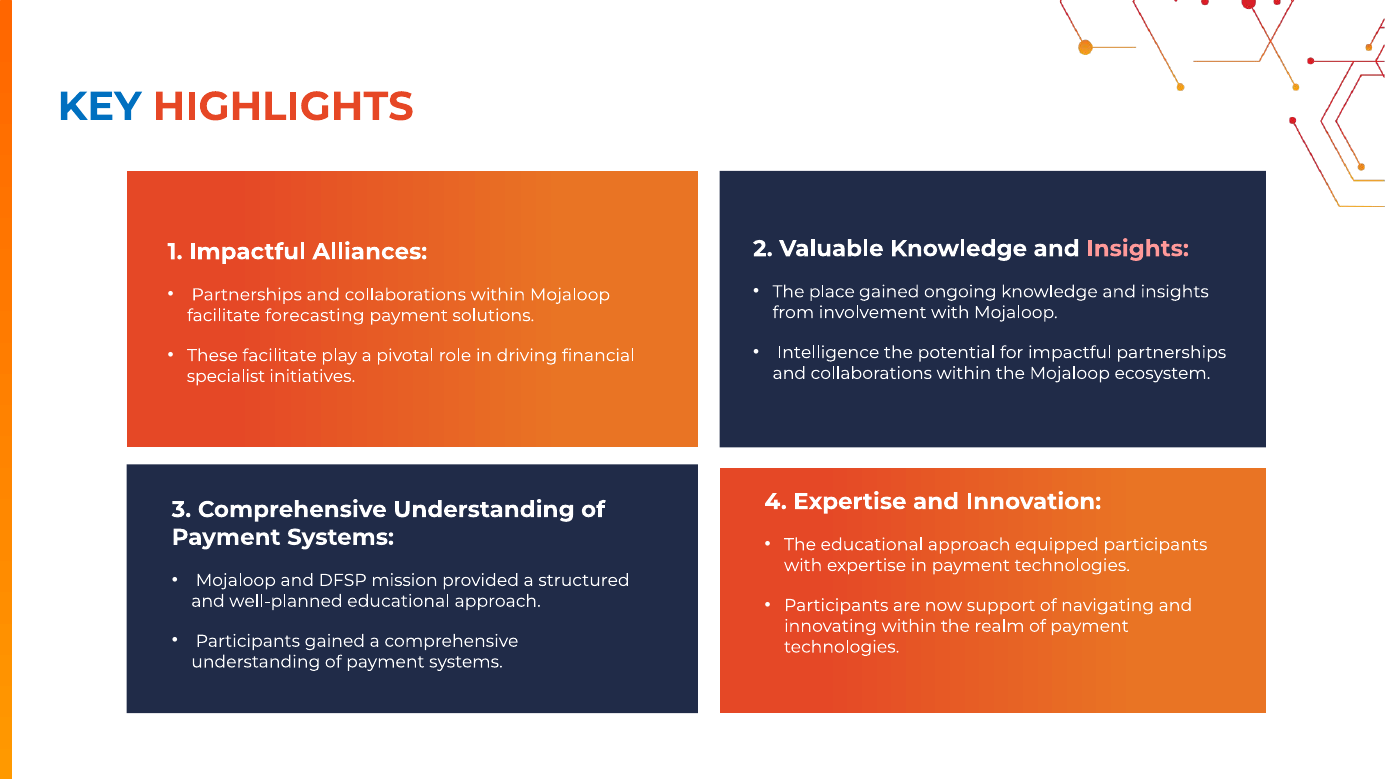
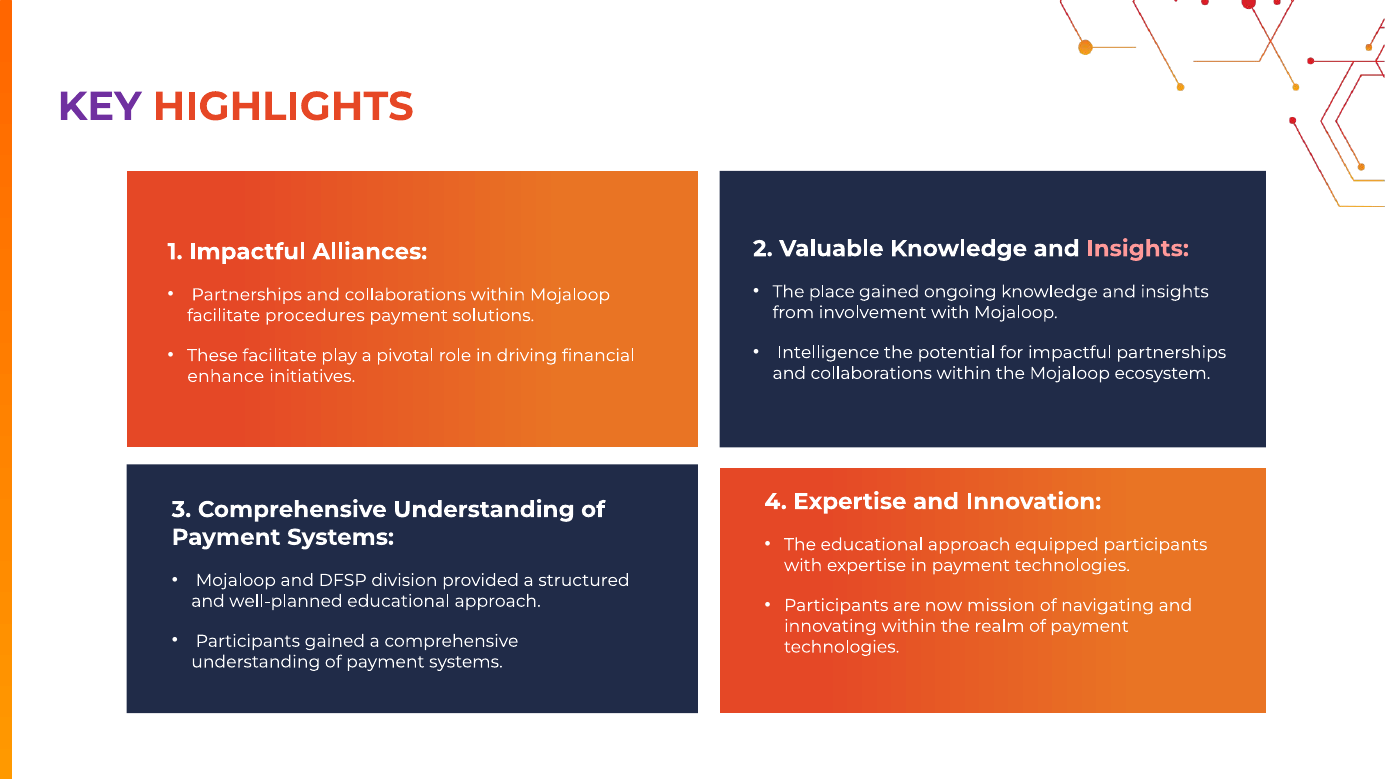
KEY colour: blue -> purple
forecasting: forecasting -> procedures
specialist: specialist -> enhance
mission: mission -> division
support: support -> mission
